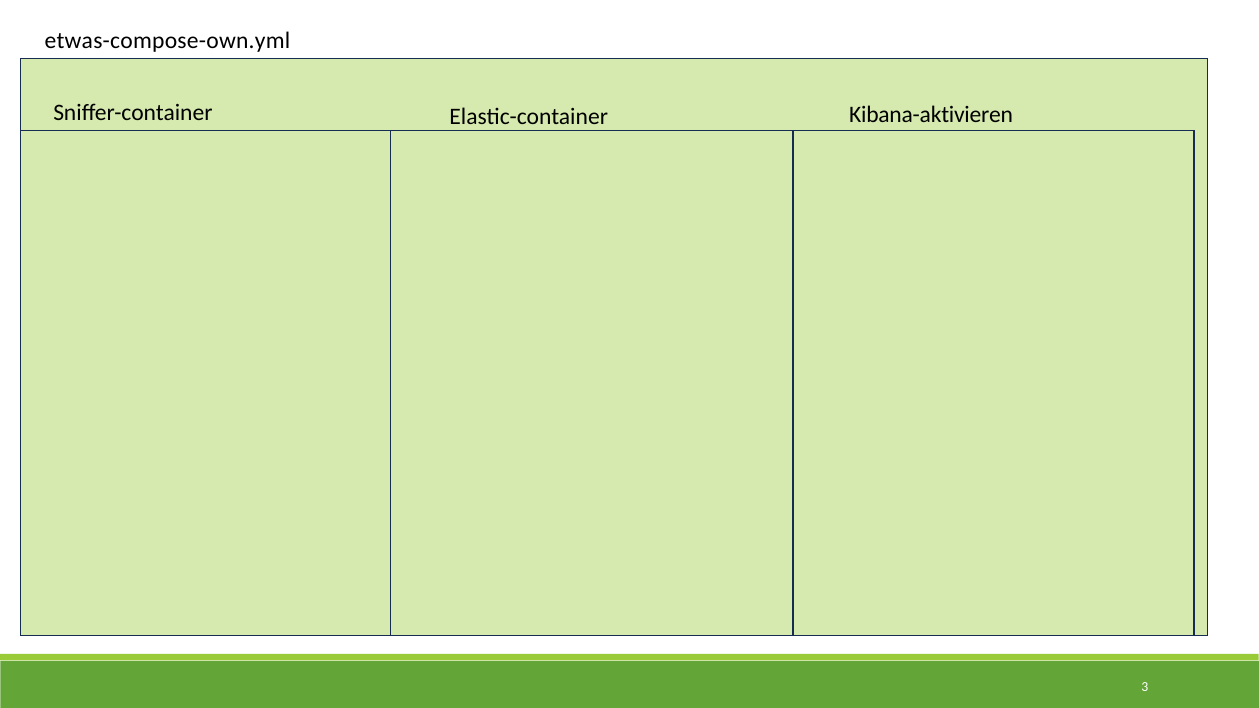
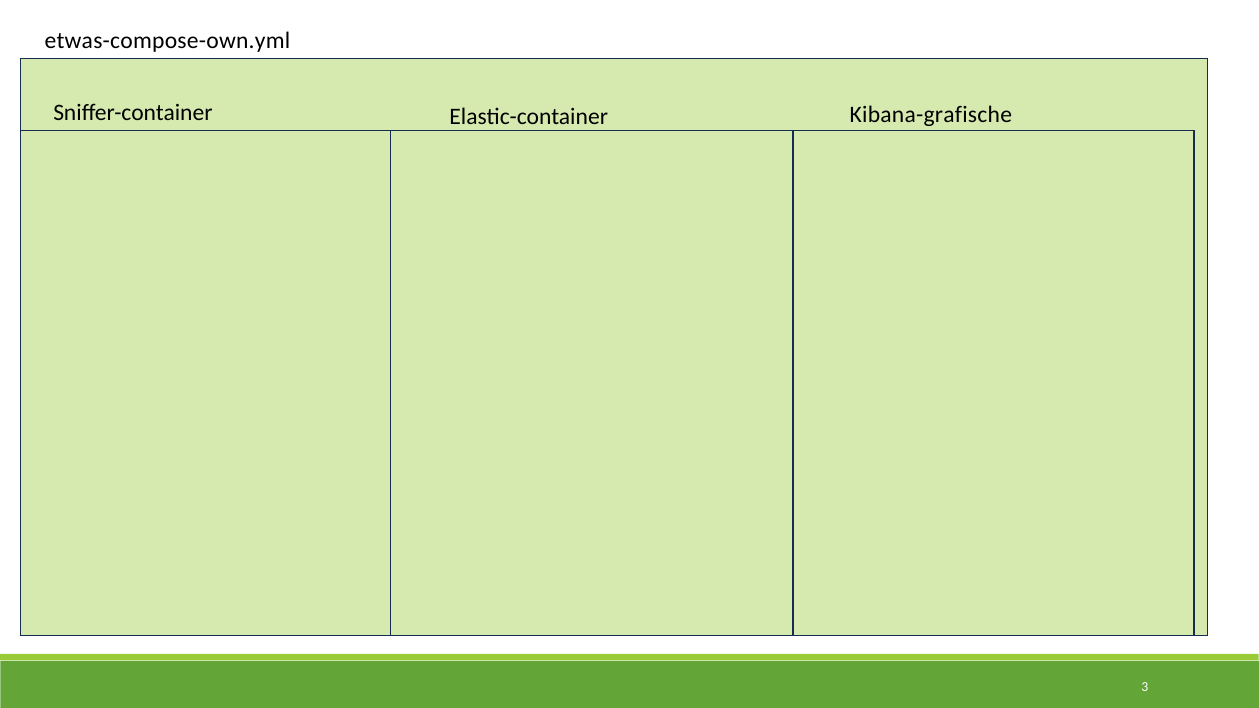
Kibana-aktivieren: Kibana-aktivieren -> Kibana-grafische
